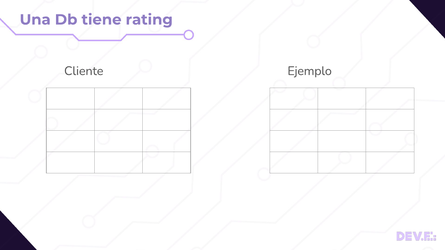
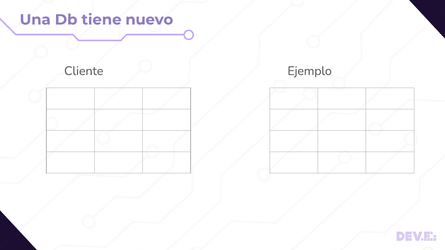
rating: rating -> nuevo
